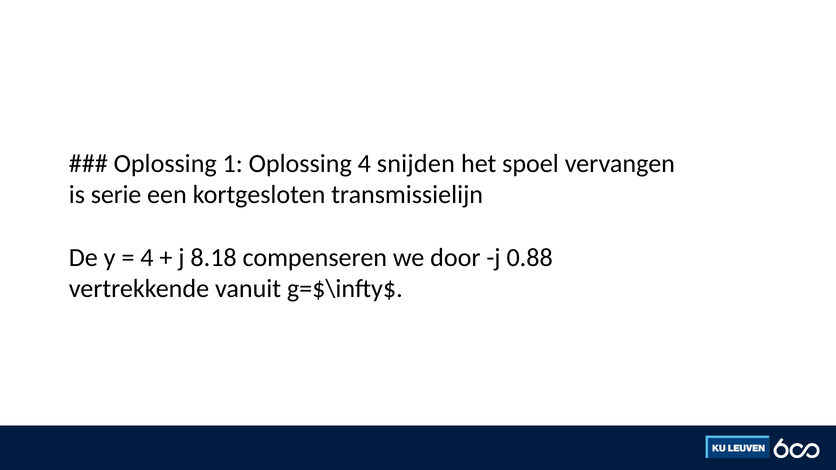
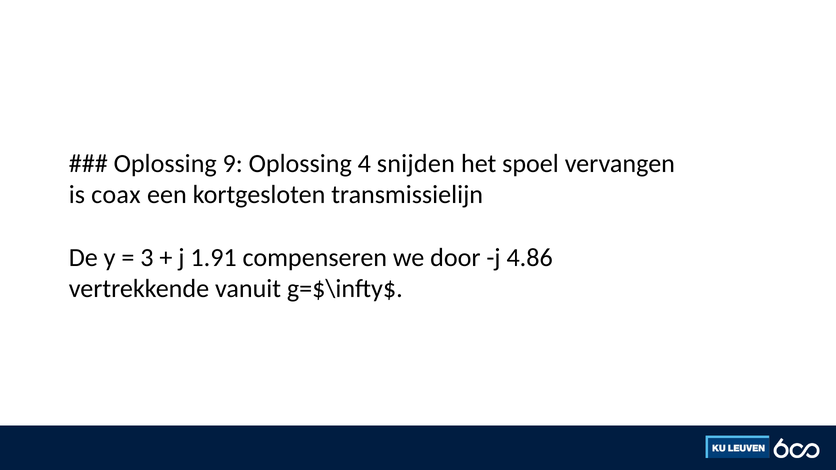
1: 1 -> 9
serie: serie -> coax
4 at (147, 258): 4 -> 3
8.18: 8.18 -> 1.91
0.88: 0.88 -> 4.86
